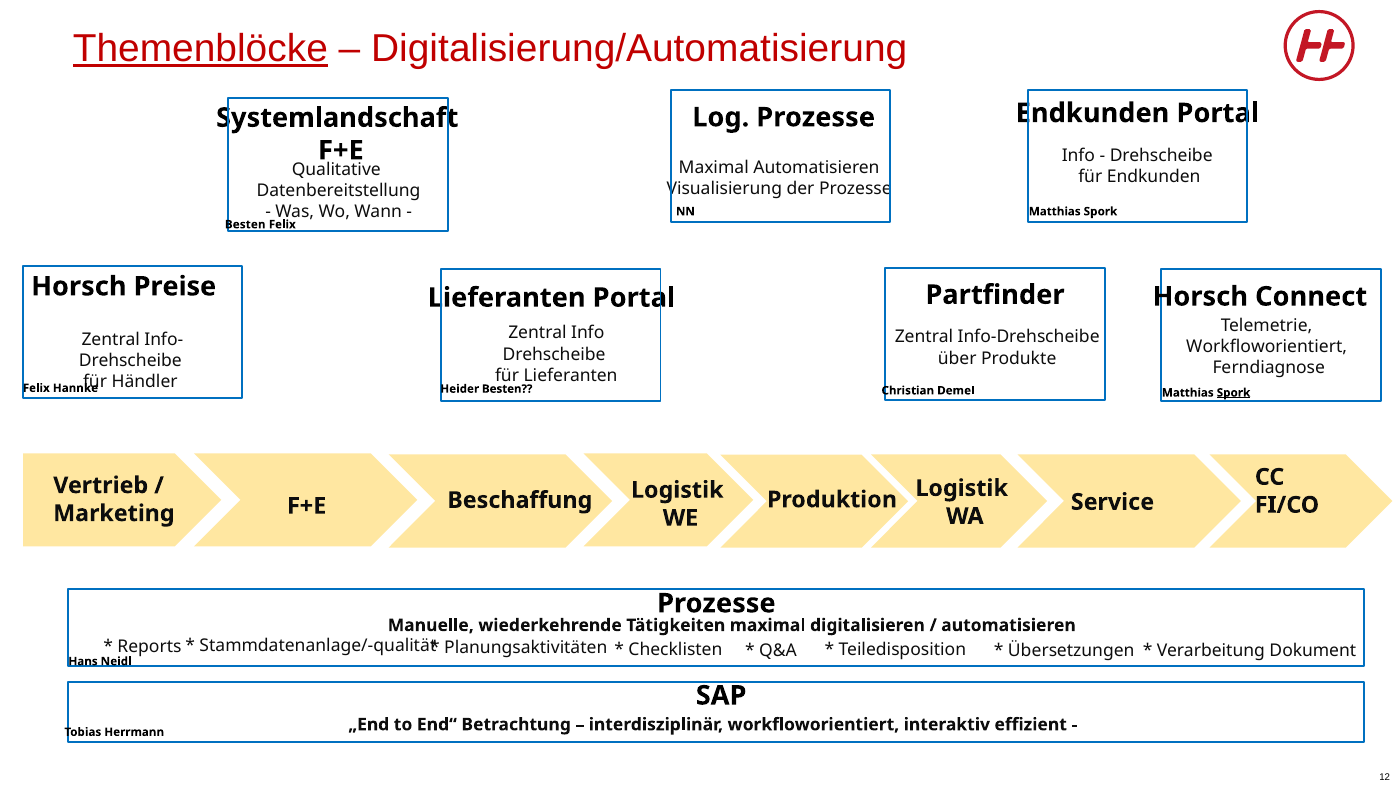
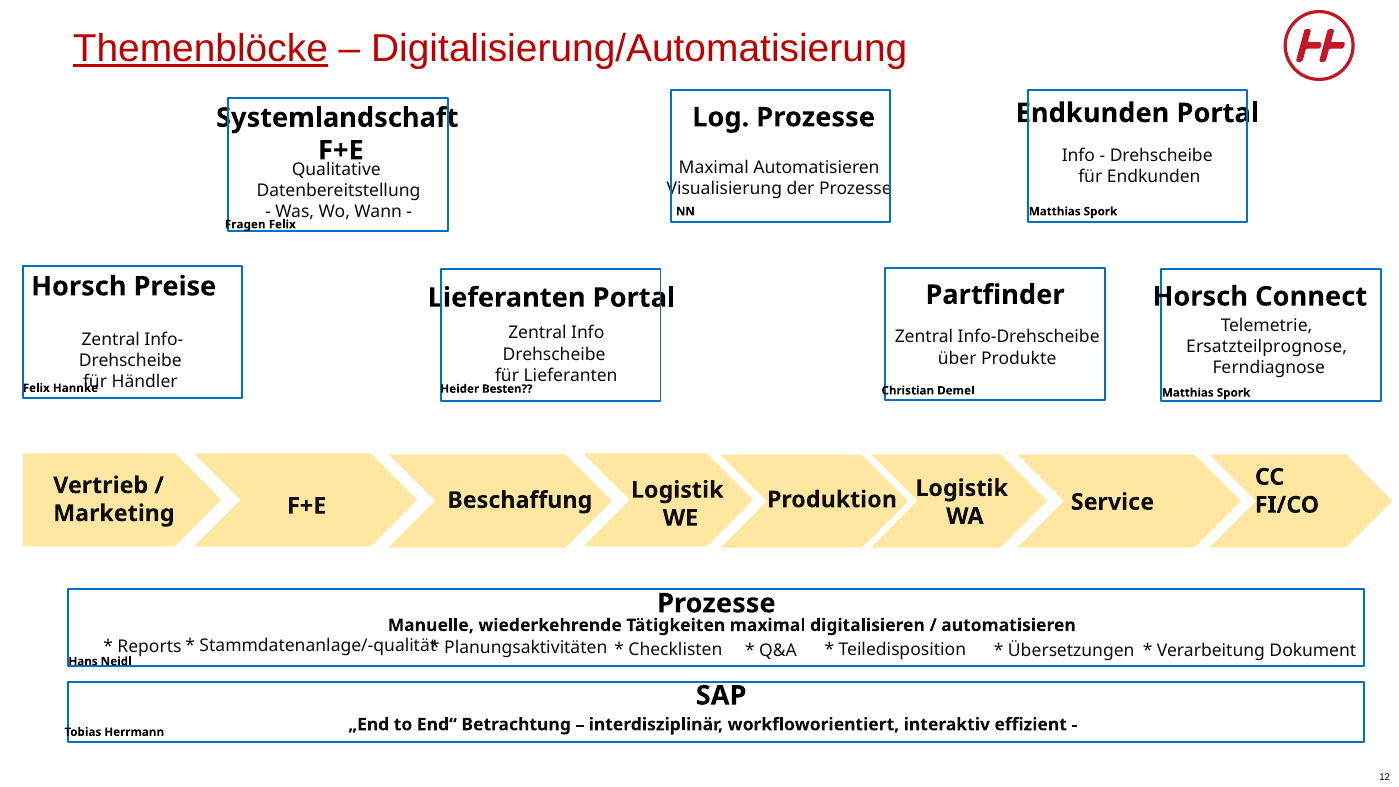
Besten at (245, 224): Besten -> Fragen
Workfloworientiert at (1267, 347): Workfloworientiert -> Ersatzteilprognose
Spork at (1234, 393) underline: present -> none
